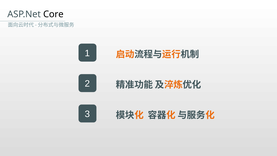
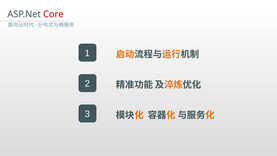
Core colour: black -> red
